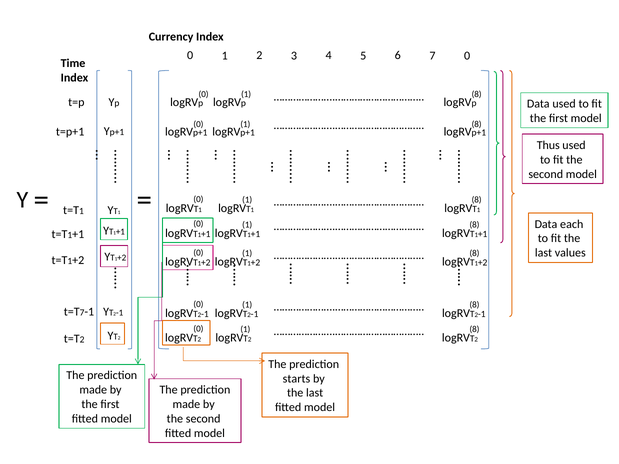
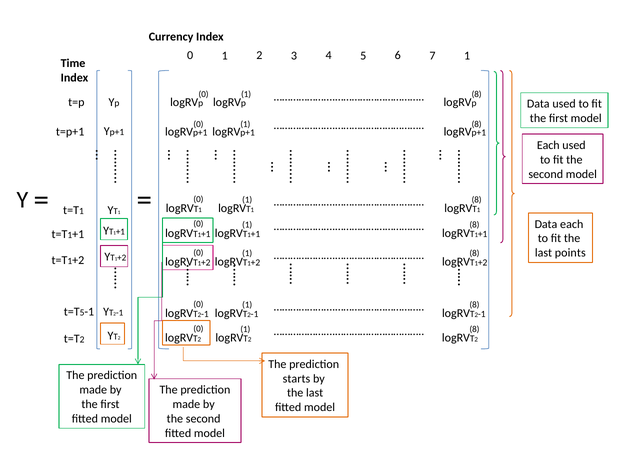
7 0: 0 -> 1
Thus at (548, 145): Thus -> Each
values: values -> points
7 at (82, 313): 7 -> 5
